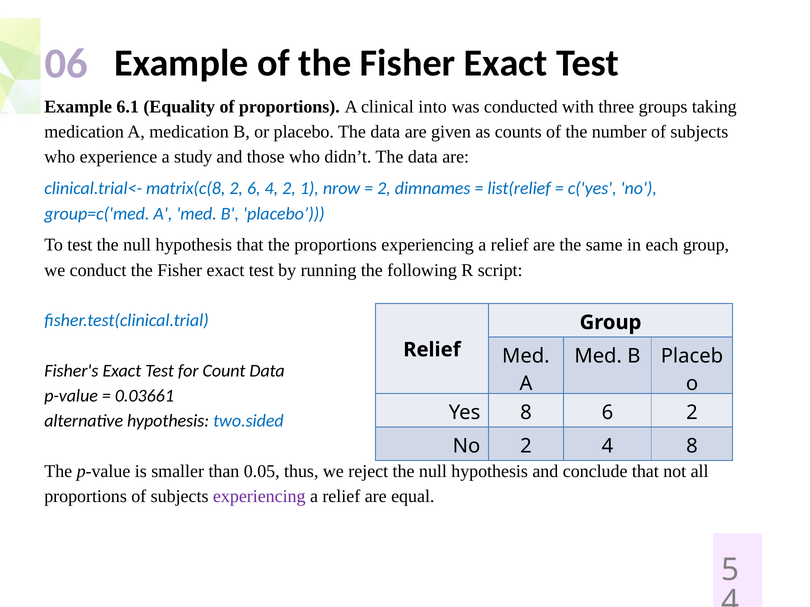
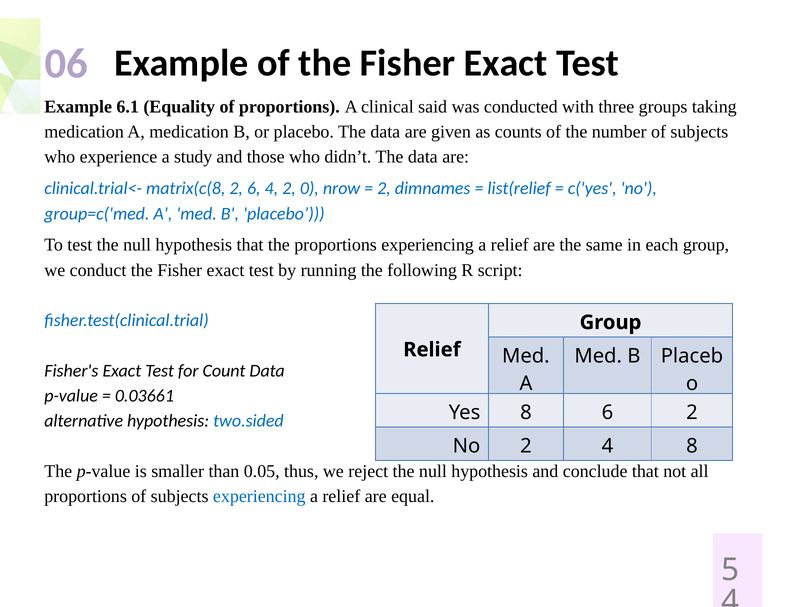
into: into -> said
1: 1 -> 0
experiencing at (259, 497) colour: purple -> blue
